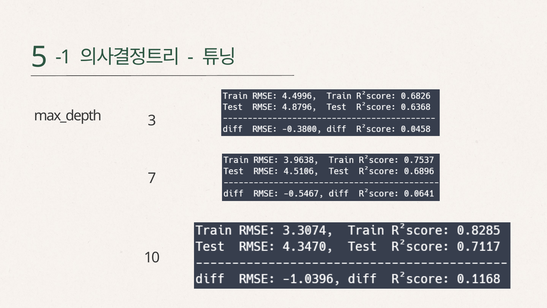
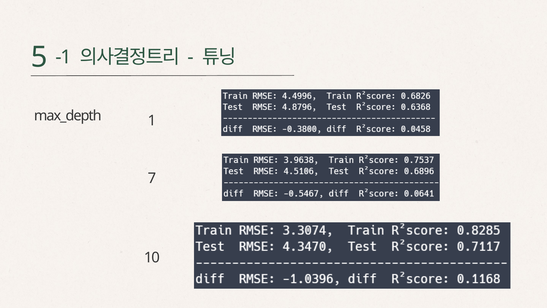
3: 3 -> 1
